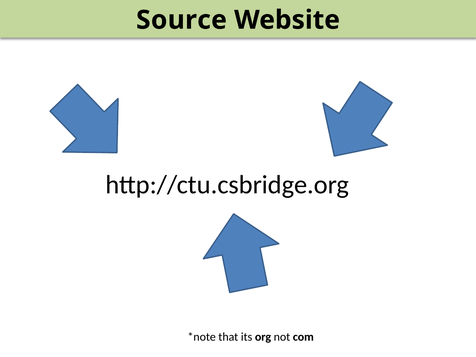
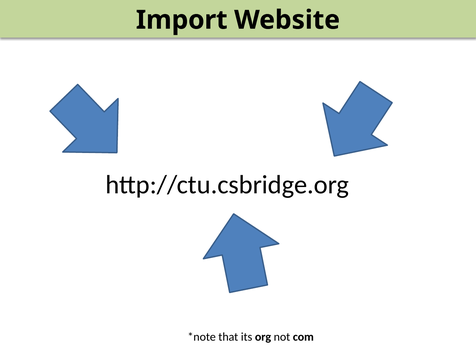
Source: Source -> Import
